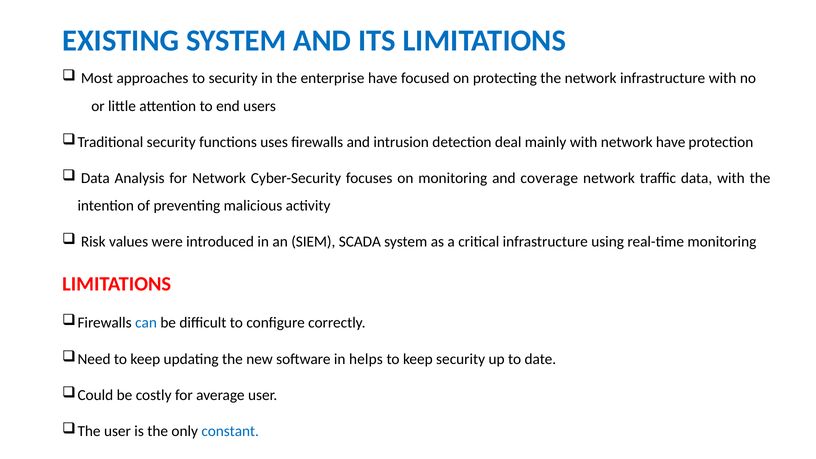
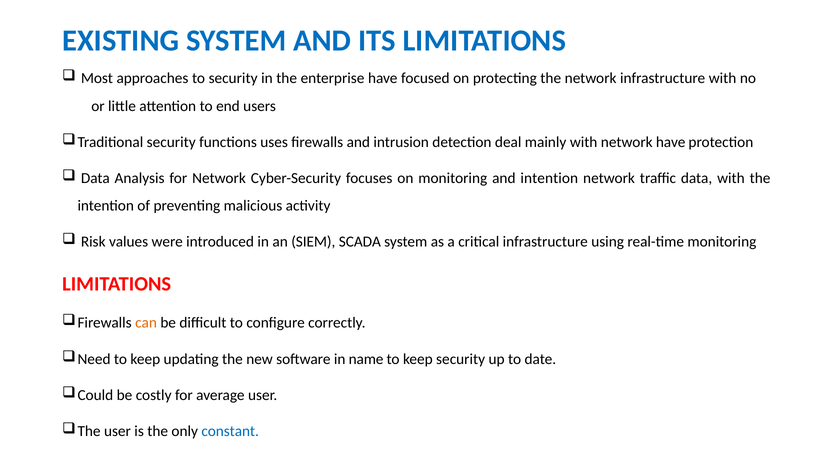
and coverage: coverage -> intention
can colour: blue -> orange
helps: helps -> name
